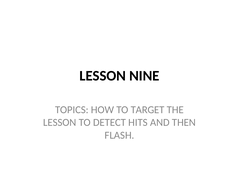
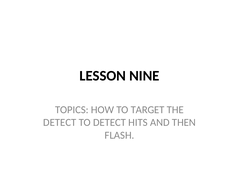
LESSON at (60, 123): LESSON -> DETECT
